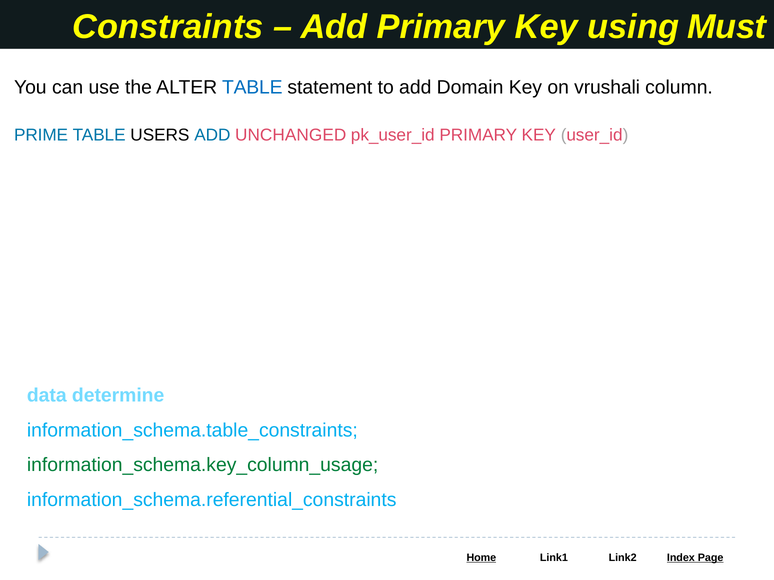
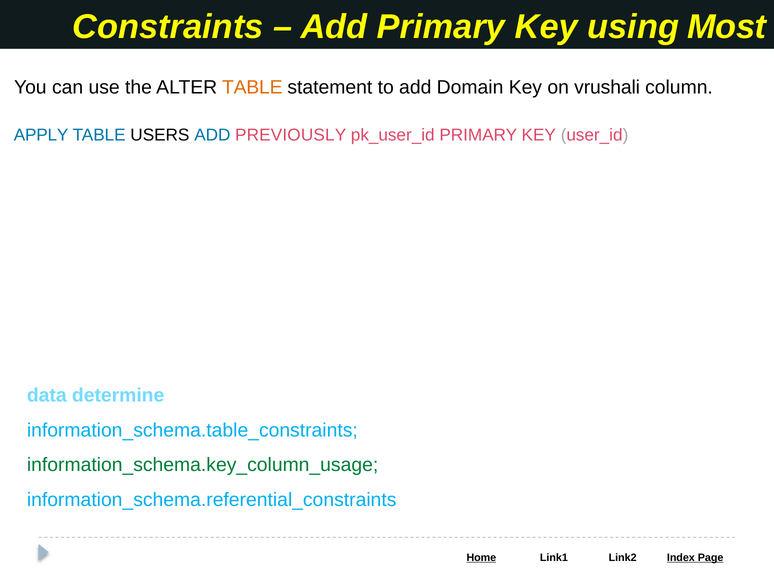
Must: Must -> Most
TABLE at (252, 88) colour: blue -> orange
PRIME: PRIME -> APPLY
UNCHANGED: UNCHANGED -> PREVIOUSLY
